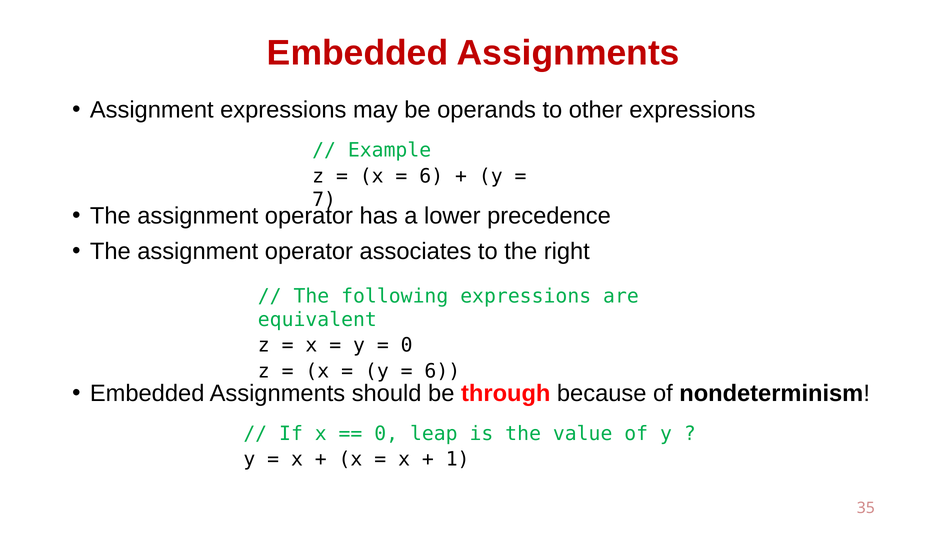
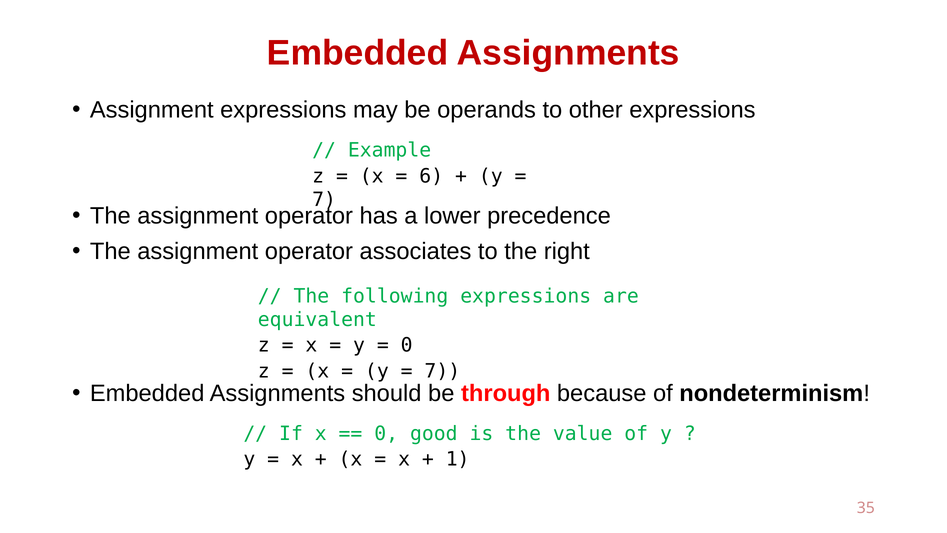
6 at (442, 371): 6 -> 7
leap: leap -> good
